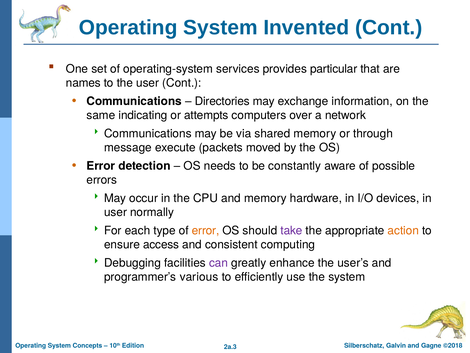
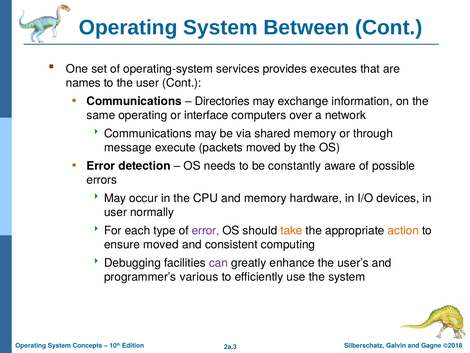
Invented: Invented -> Between
particular: particular -> executes
same indicating: indicating -> operating
attempts: attempts -> interface
error at (206, 230) colour: orange -> purple
take colour: purple -> orange
ensure access: access -> moved
